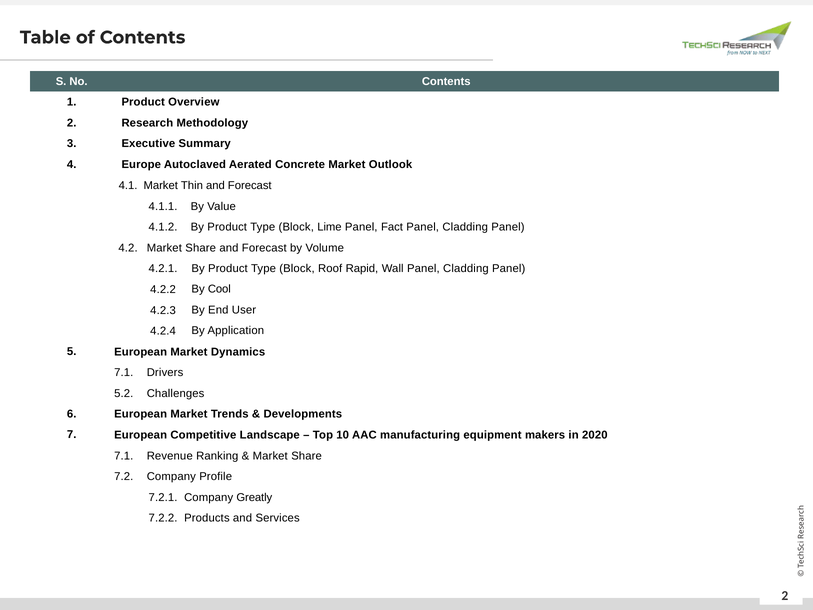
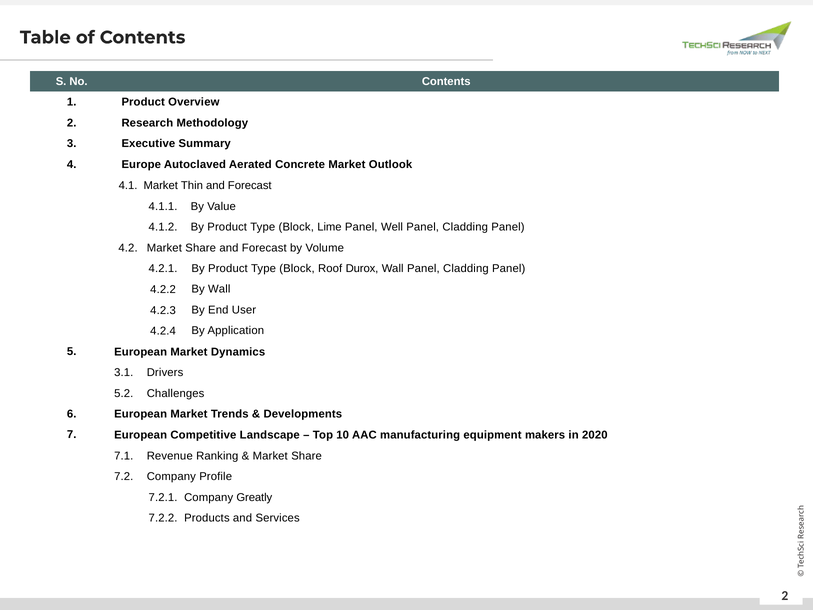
Fact: Fact -> Well
Rapid: Rapid -> Durox
By Cool: Cool -> Wall
7.1 at (124, 373): 7.1 -> 3.1
